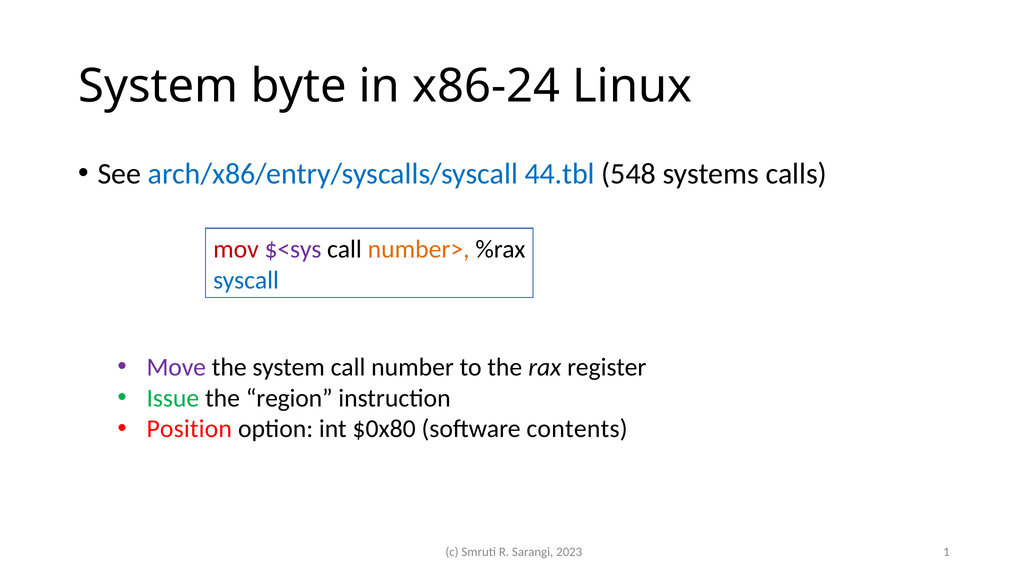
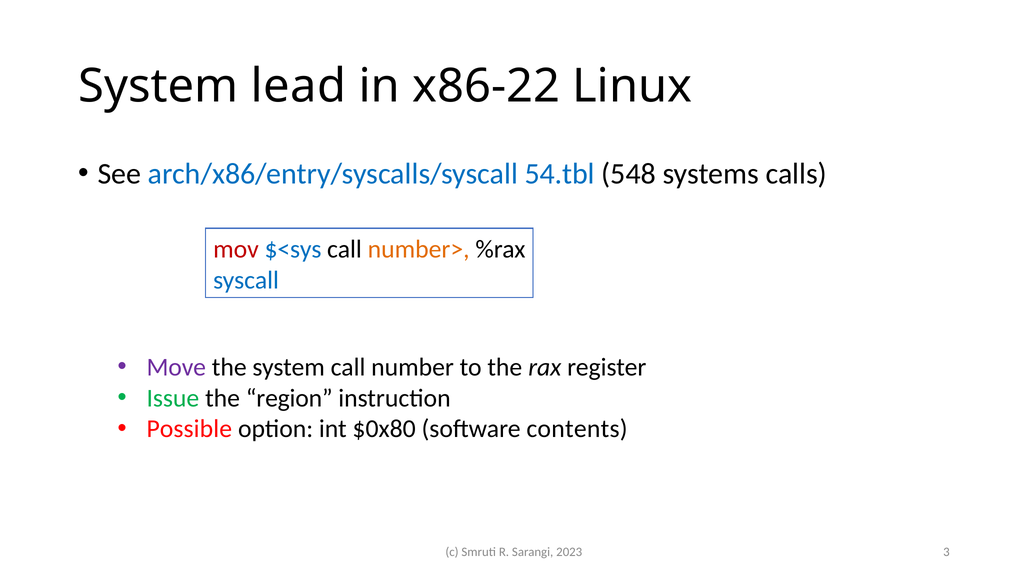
byte: byte -> lead
x86-24: x86-24 -> x86-22
44.tbl: 44.tbl -> 54.tbl
$<sys colour: purple -> blue
Position: Position -> Possible
1: 1 -> 3
